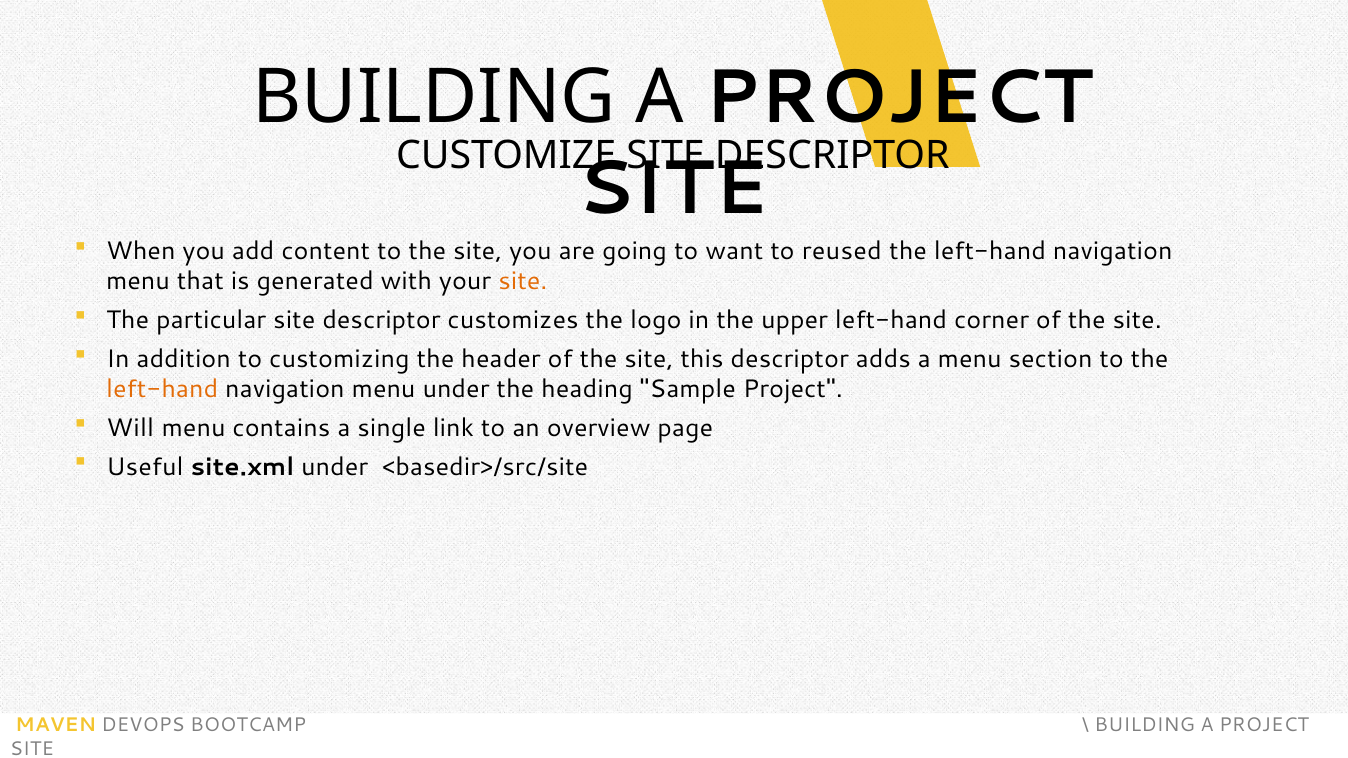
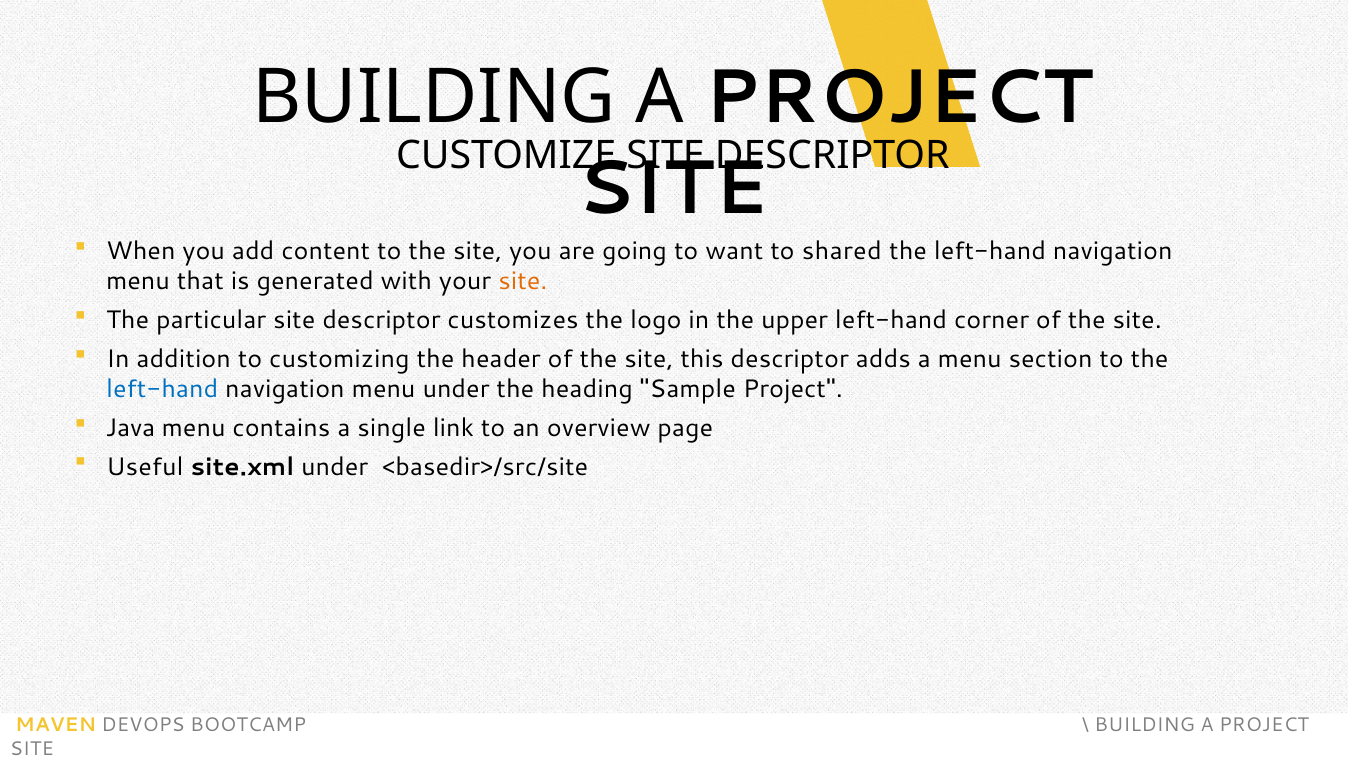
reused: reused -> shared
left-hand at (162, 389) colour: orange -> blue
Will: Will -> Java
